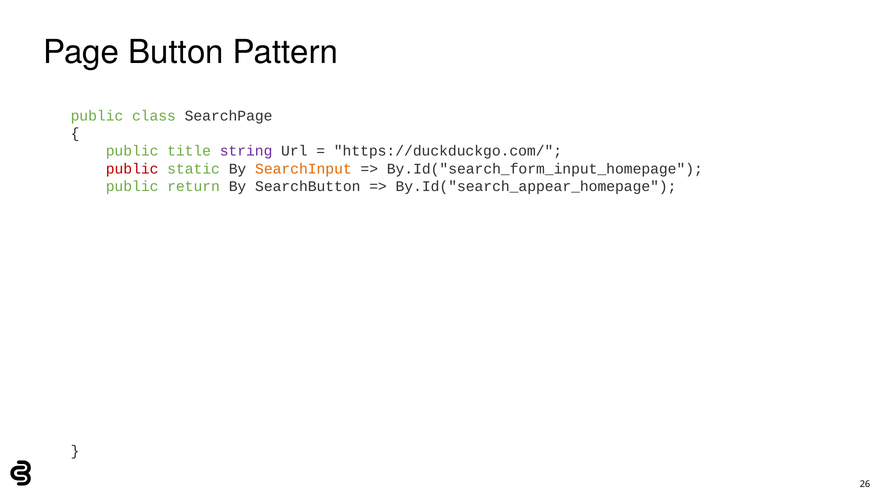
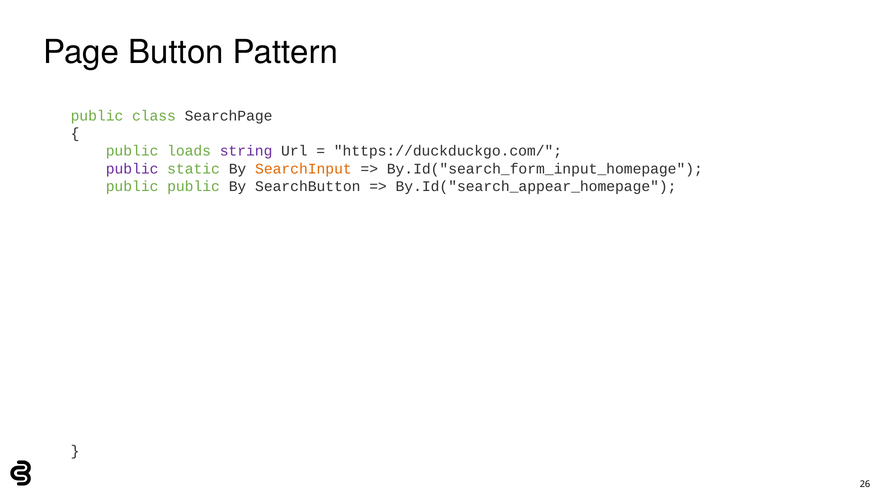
title: title -> loads
public at (132, 169) colour: red -> purple
public return: return -> public
